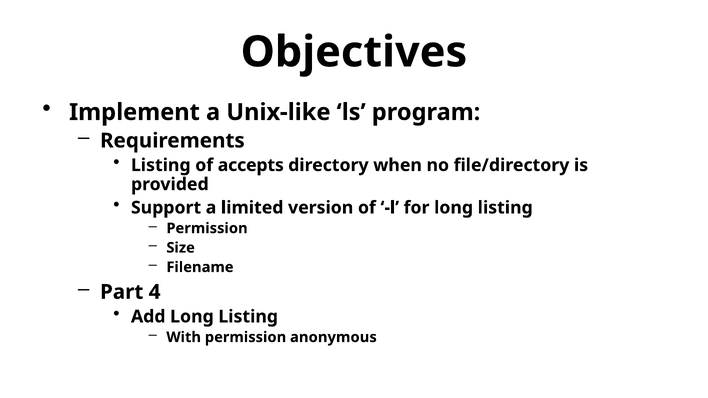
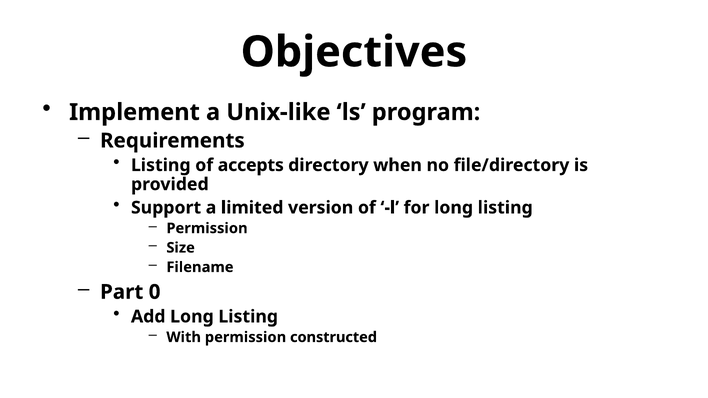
4: 4 -> 0
anonymous: anonymous -> constructed
